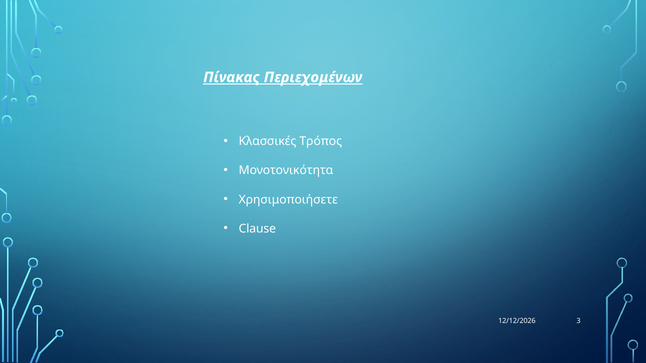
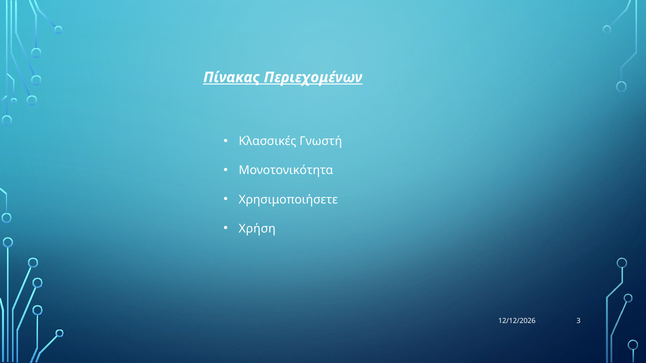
Τρόπος: Τρόπος -> Γνωστή
Clause: Clause -> Χρήση
